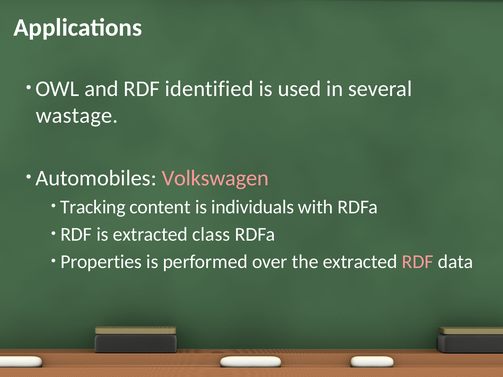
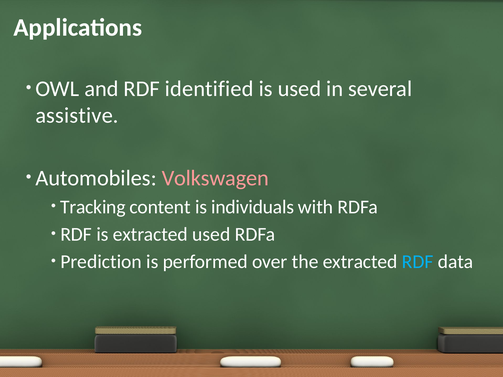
wastage: wastage -> assistive
extracted class: class -> used
Properties: Properties -> Prediction
RDF at (418, 262) colour: pink -> light blue
